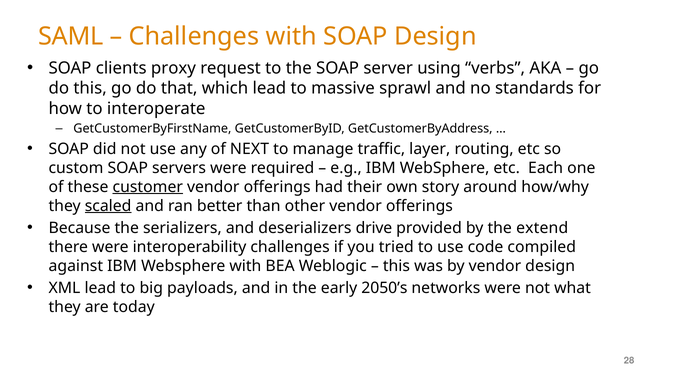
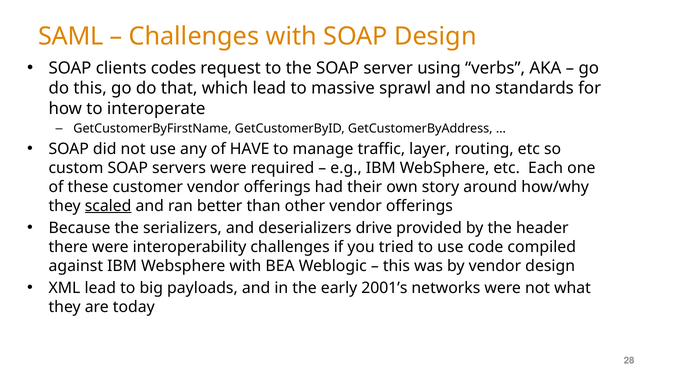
proxy: proxy -> codes
NEXT: NEXT -> HAVE
customer underline: present -> none
extend: extend -> header
2050’s: 2050’s -> 2001’s
